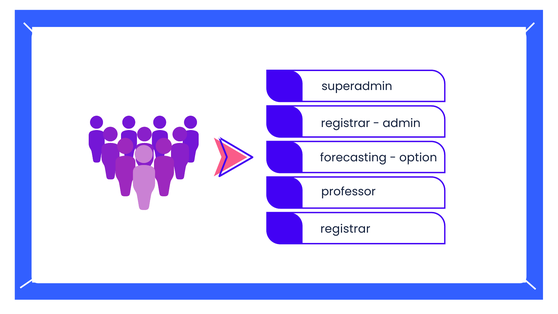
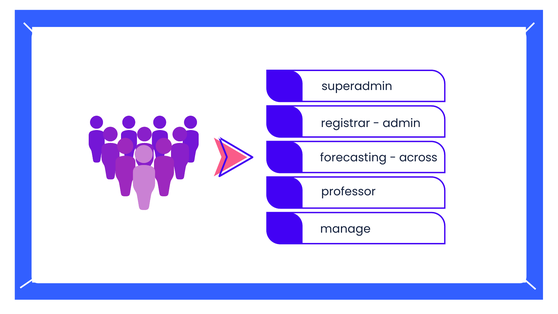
option: option -> across
registrar at (345, 229): registrar -> manage
